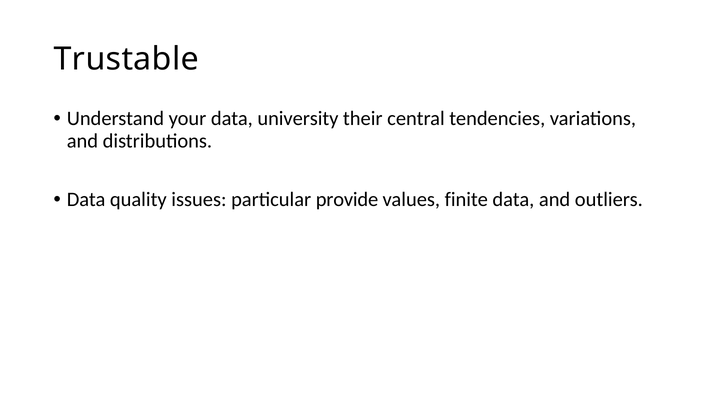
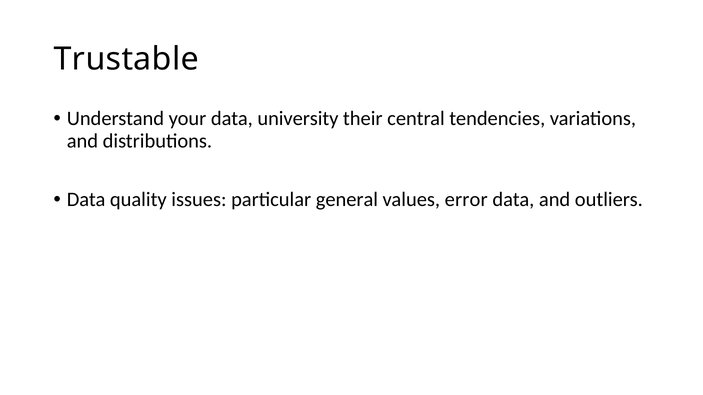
provide: provide -> general
finite: finite -> error
